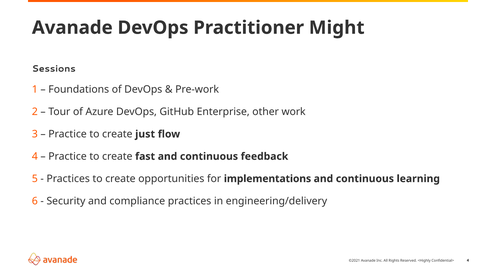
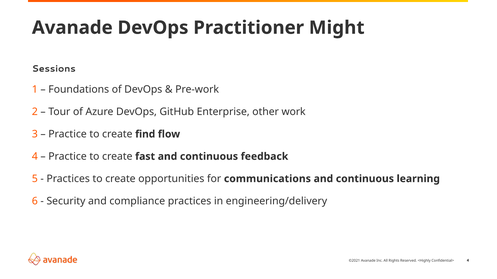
just: just -> find
implementations: implementations -> communications
